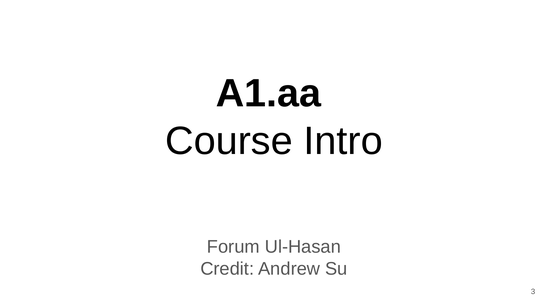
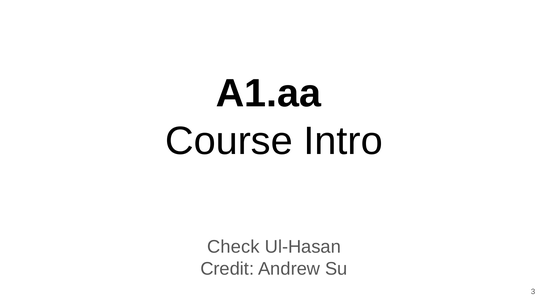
Forum: Forum -> Check
